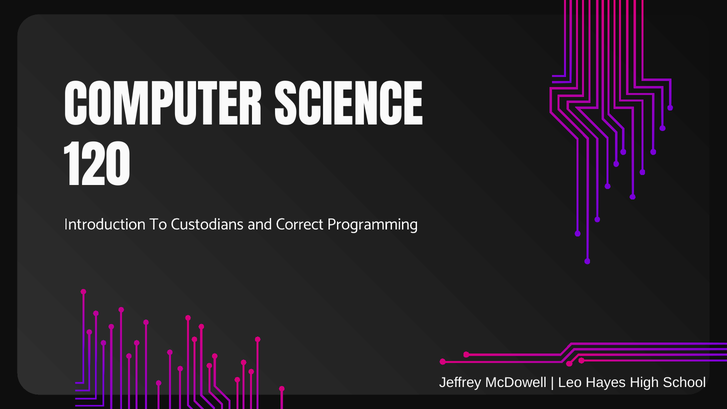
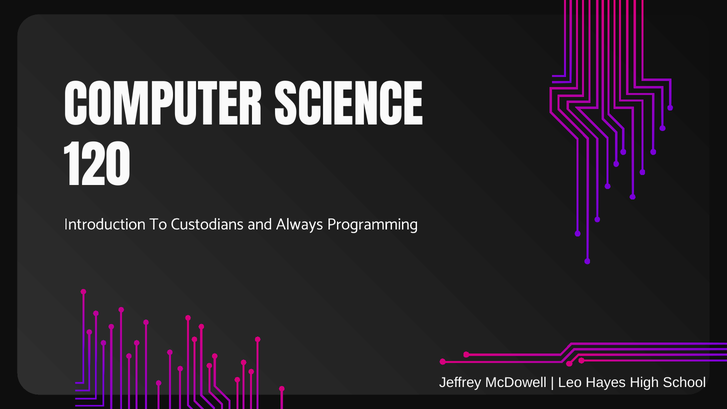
Correct: Correct -> Always
